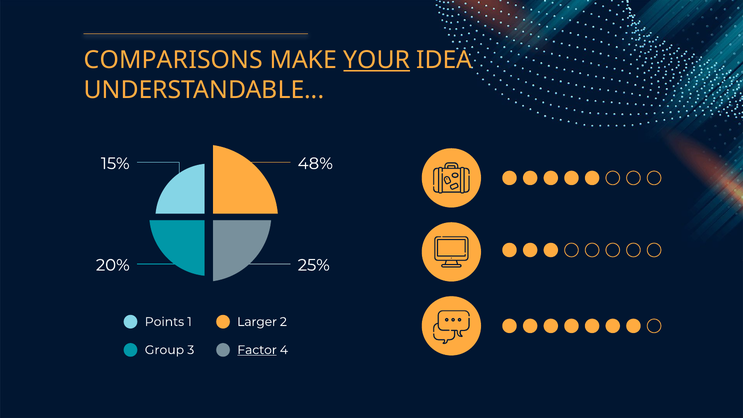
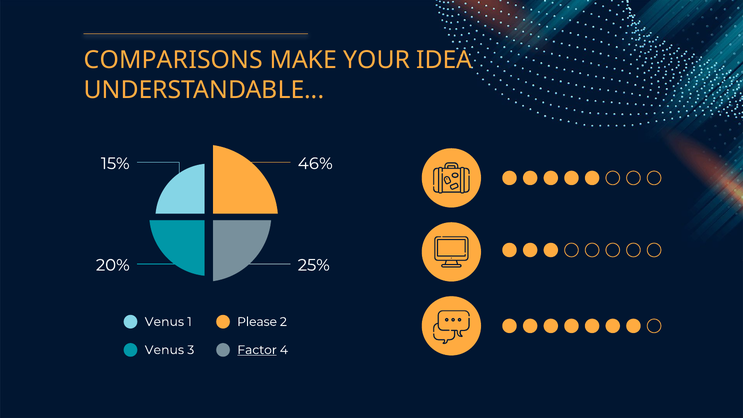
YOUR underline: present -> none
48%: 48% -> 46%
Points at (164, 322): Points -> Venus
Larger: Larger -> Please
Group at (164, 350): Group -> Venus
